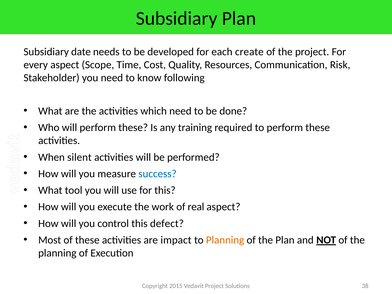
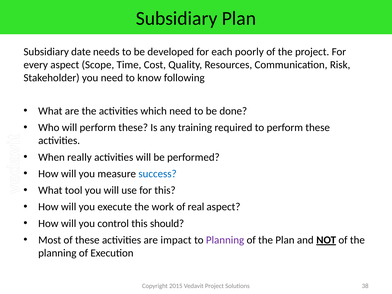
create: create -> poorly
silent: silent -> really
defect: defect -> should
Planning at (225, 240) colour: orange -> purple
